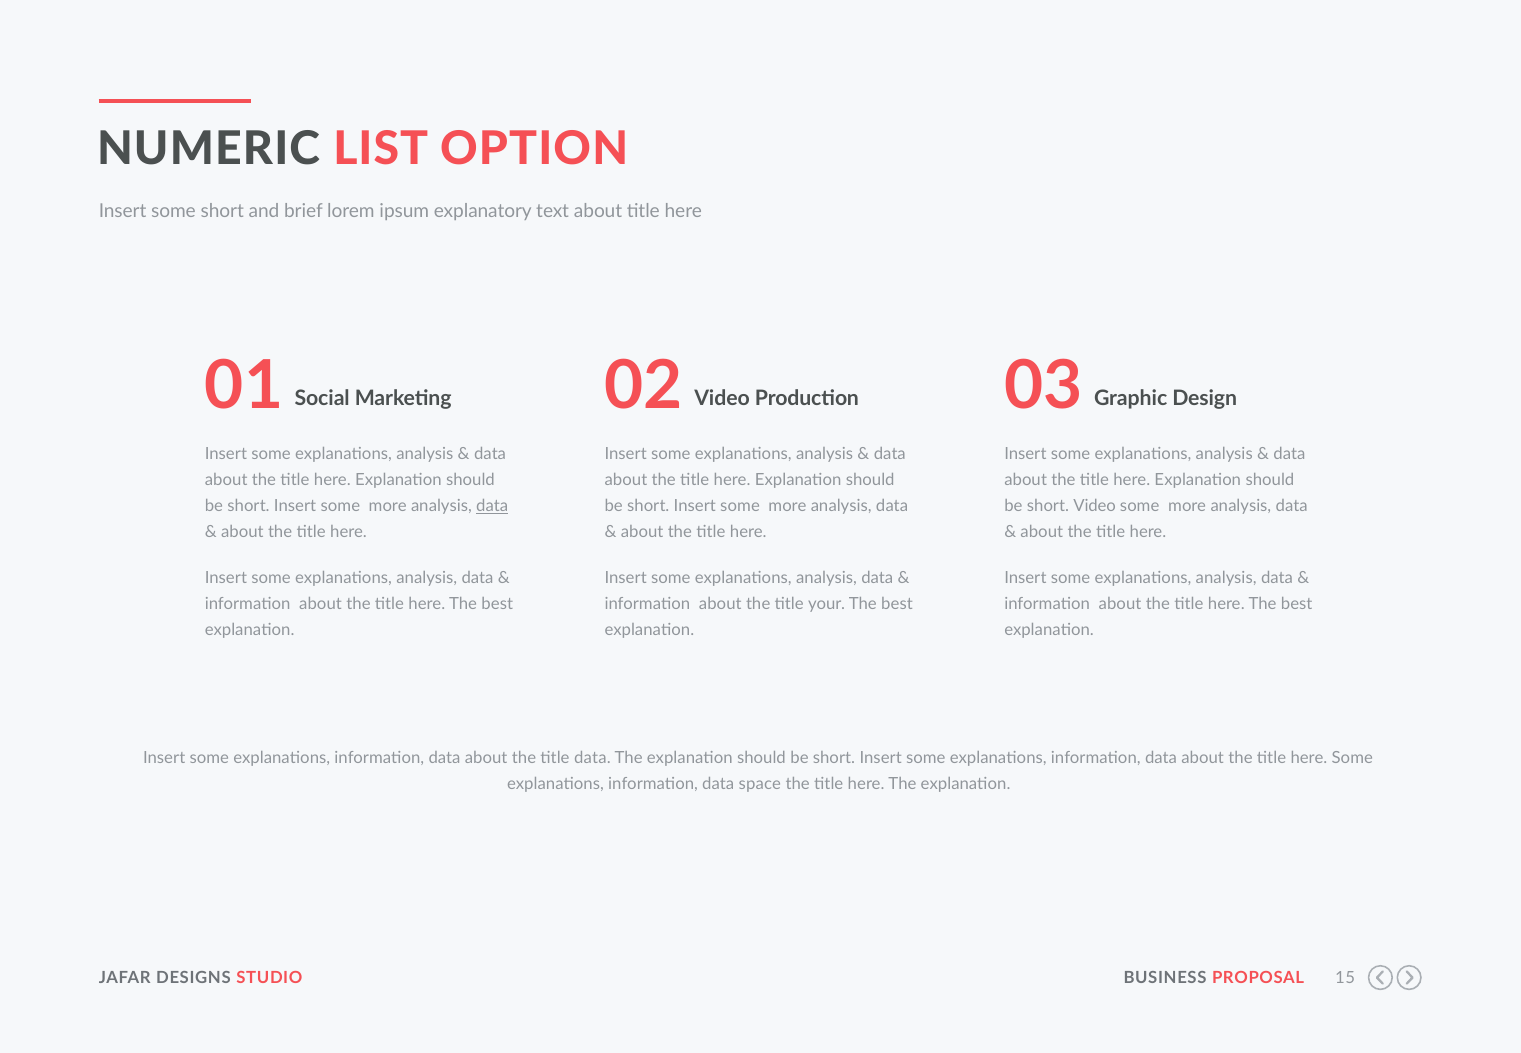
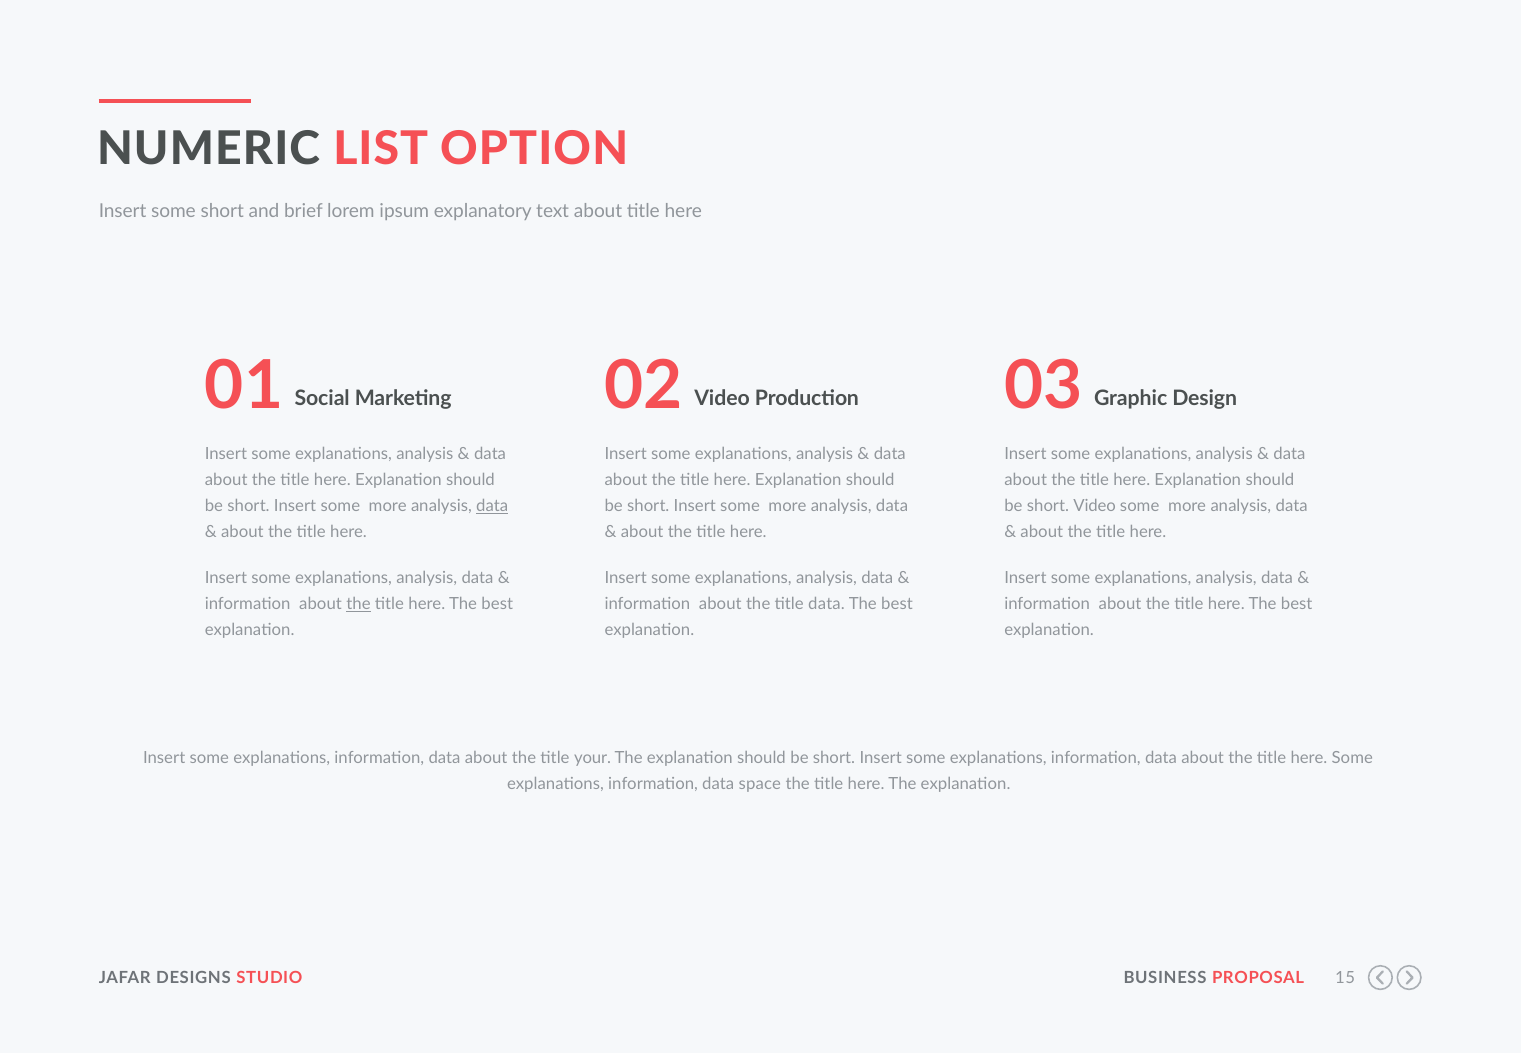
the at (358, 604) underline: none -> present
title your: your -> data
title data: data -> your
